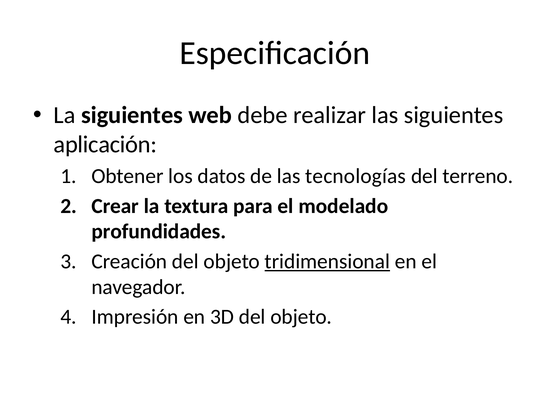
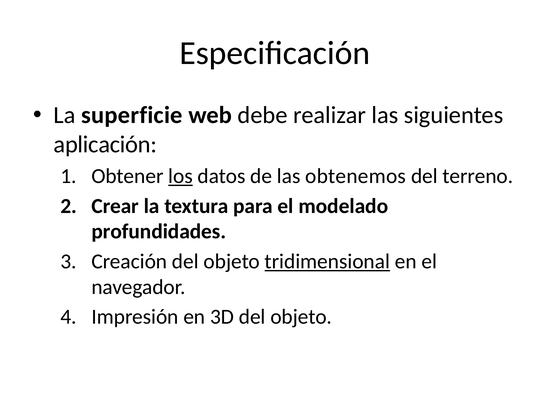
La siguientes: siguientes -> superficie
los underline: none -> present
tecnologías: tecnologías -> obtenemos
